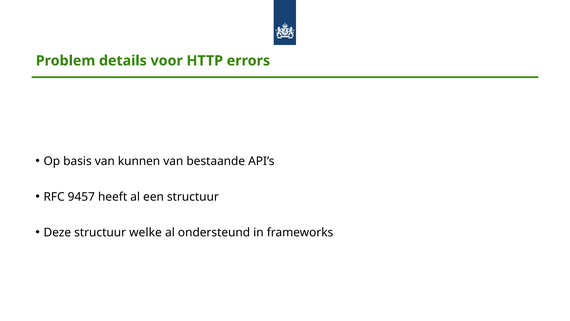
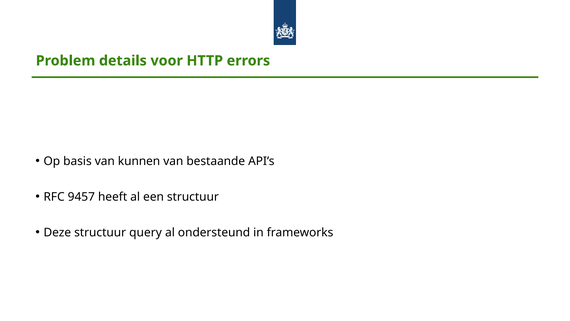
welke: welke -> query
